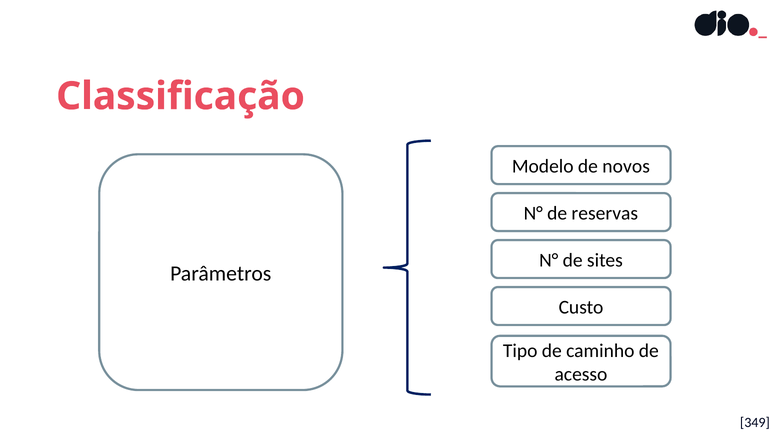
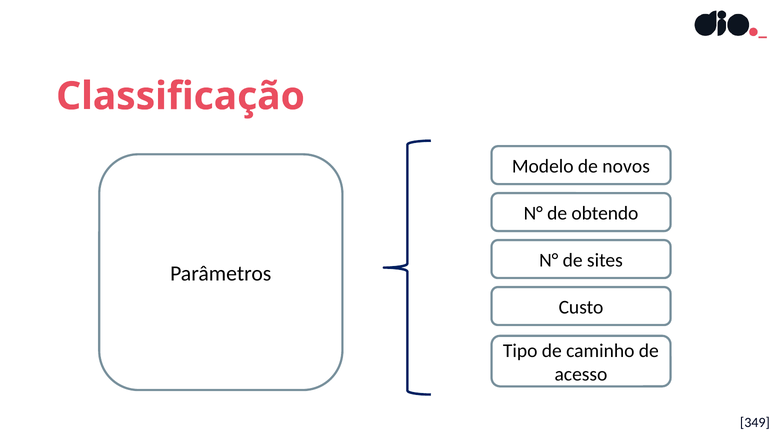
reservas: reservas -> obtendo
